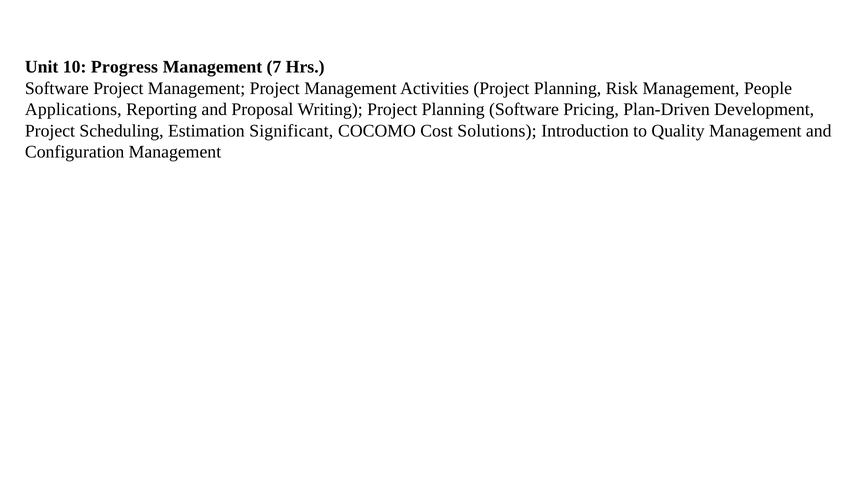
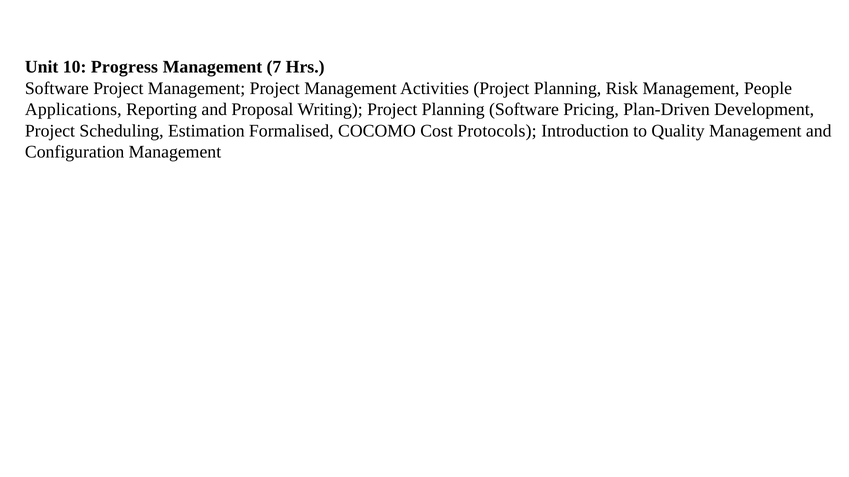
Significant: Significant -> Formalised
Solutions: Solutions -> Protocols
